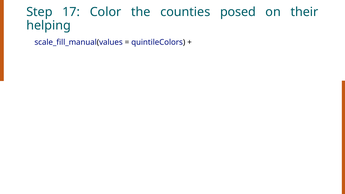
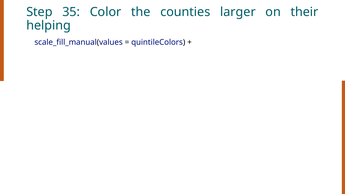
17: 17 -> 35
posed: posed -> larger
